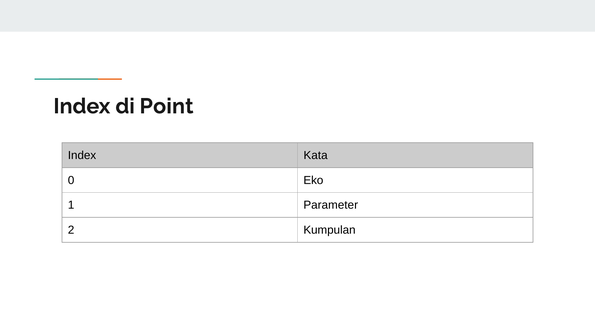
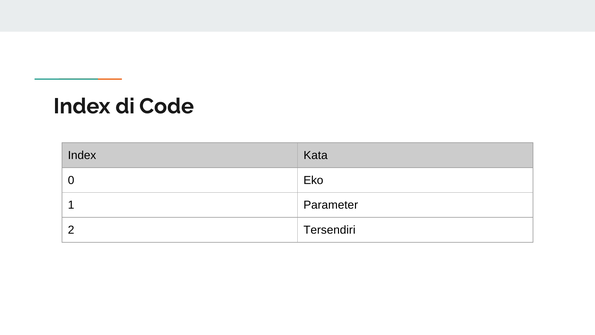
Point: Point -> Code
Kumpulan: Kumpulan -> Tersendiri
